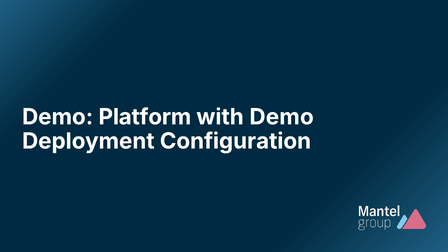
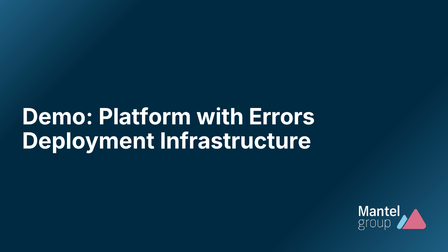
with Demo: Demo -> Errors
Configuration: Configuration -> Infrastructure
